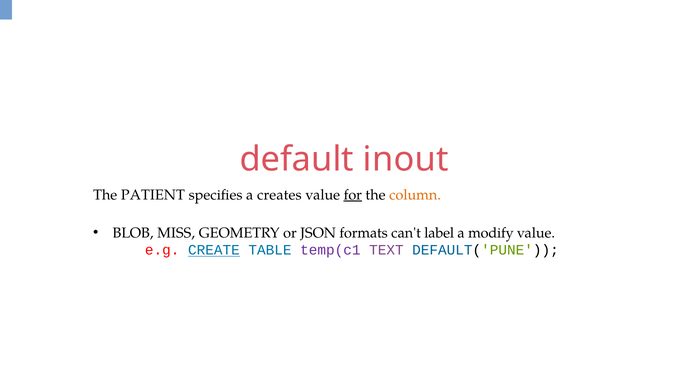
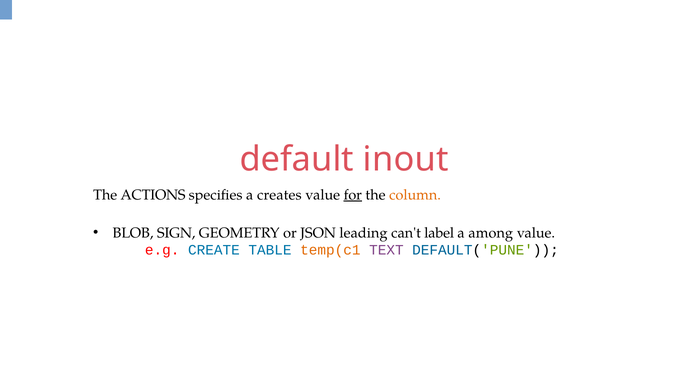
PATIENT: PATIENT -> ACTIONS
MISS: MISS -> SIGN
formats: formats -> leading
modify: modify -> among
CREATE underline: present -> none
temp(c1 colour: purple -> orange
